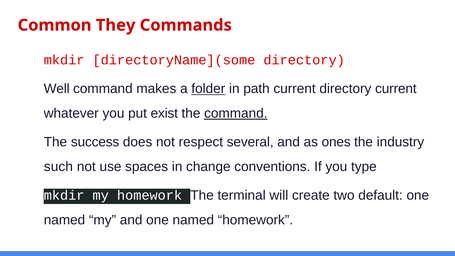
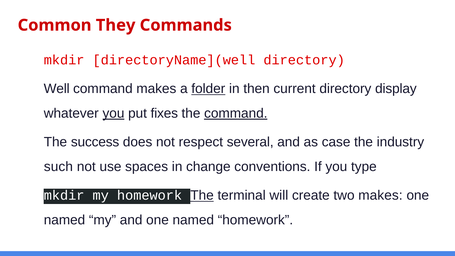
directoryName](some: directoryName](some -> directoryName](well
path: path -> then
directory current: current -> display
you at (113, 113) underline: none -> present
exist: exist -> fixes
ones: ones -> case
The at (202, 195) underline: none -> present
two default: default -> makes
